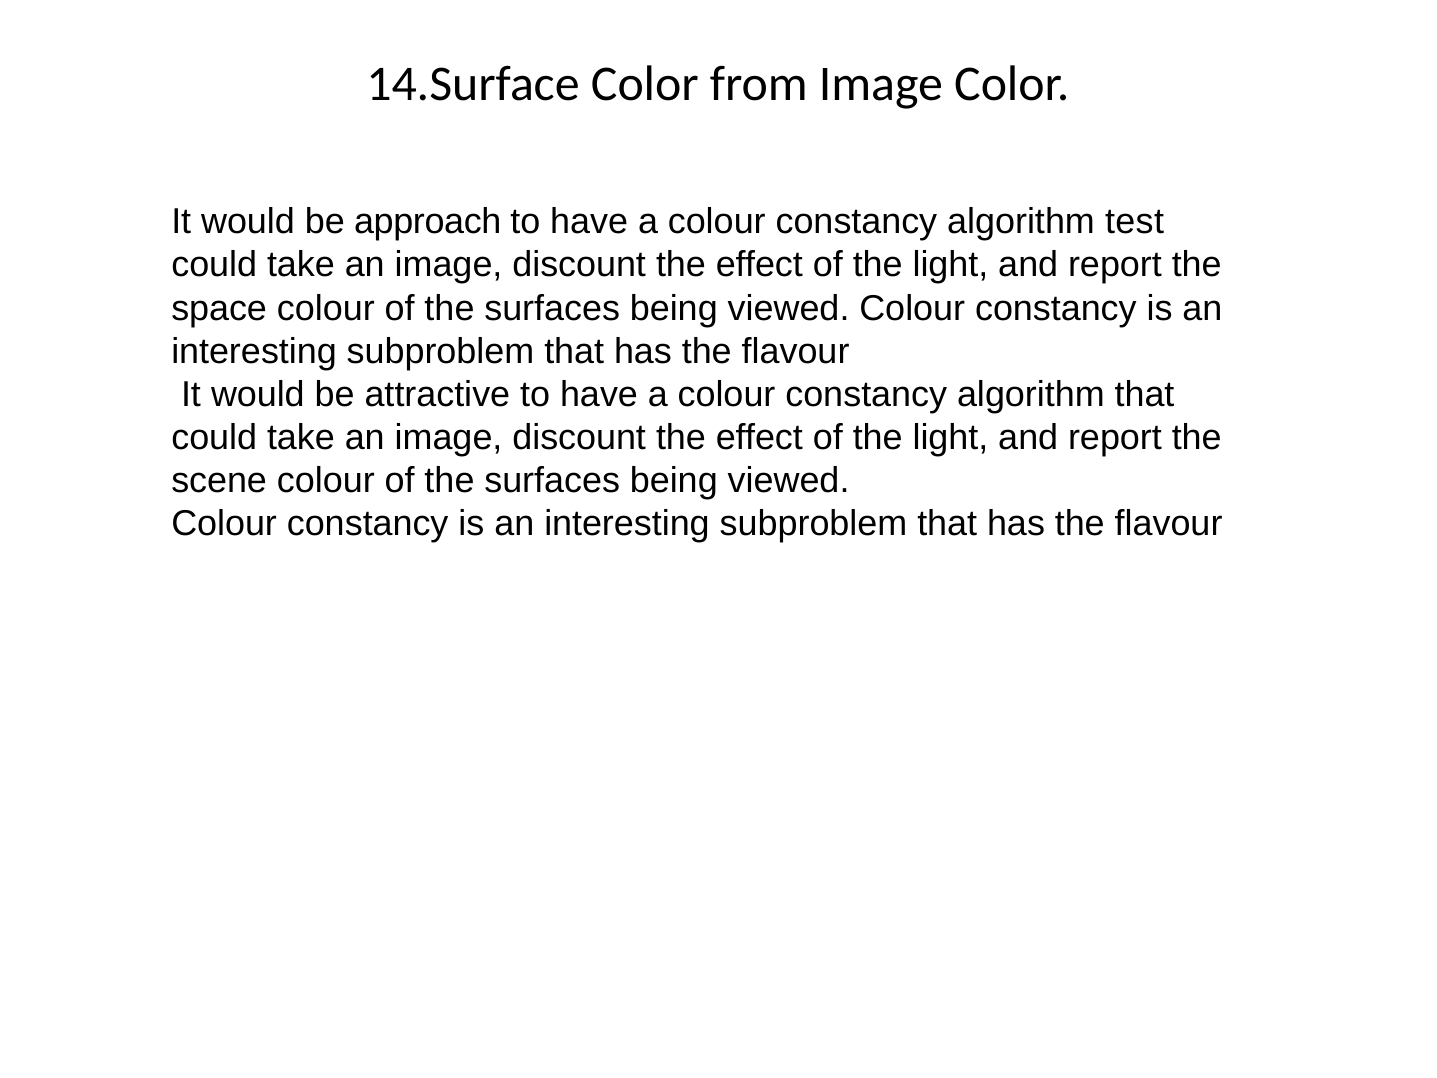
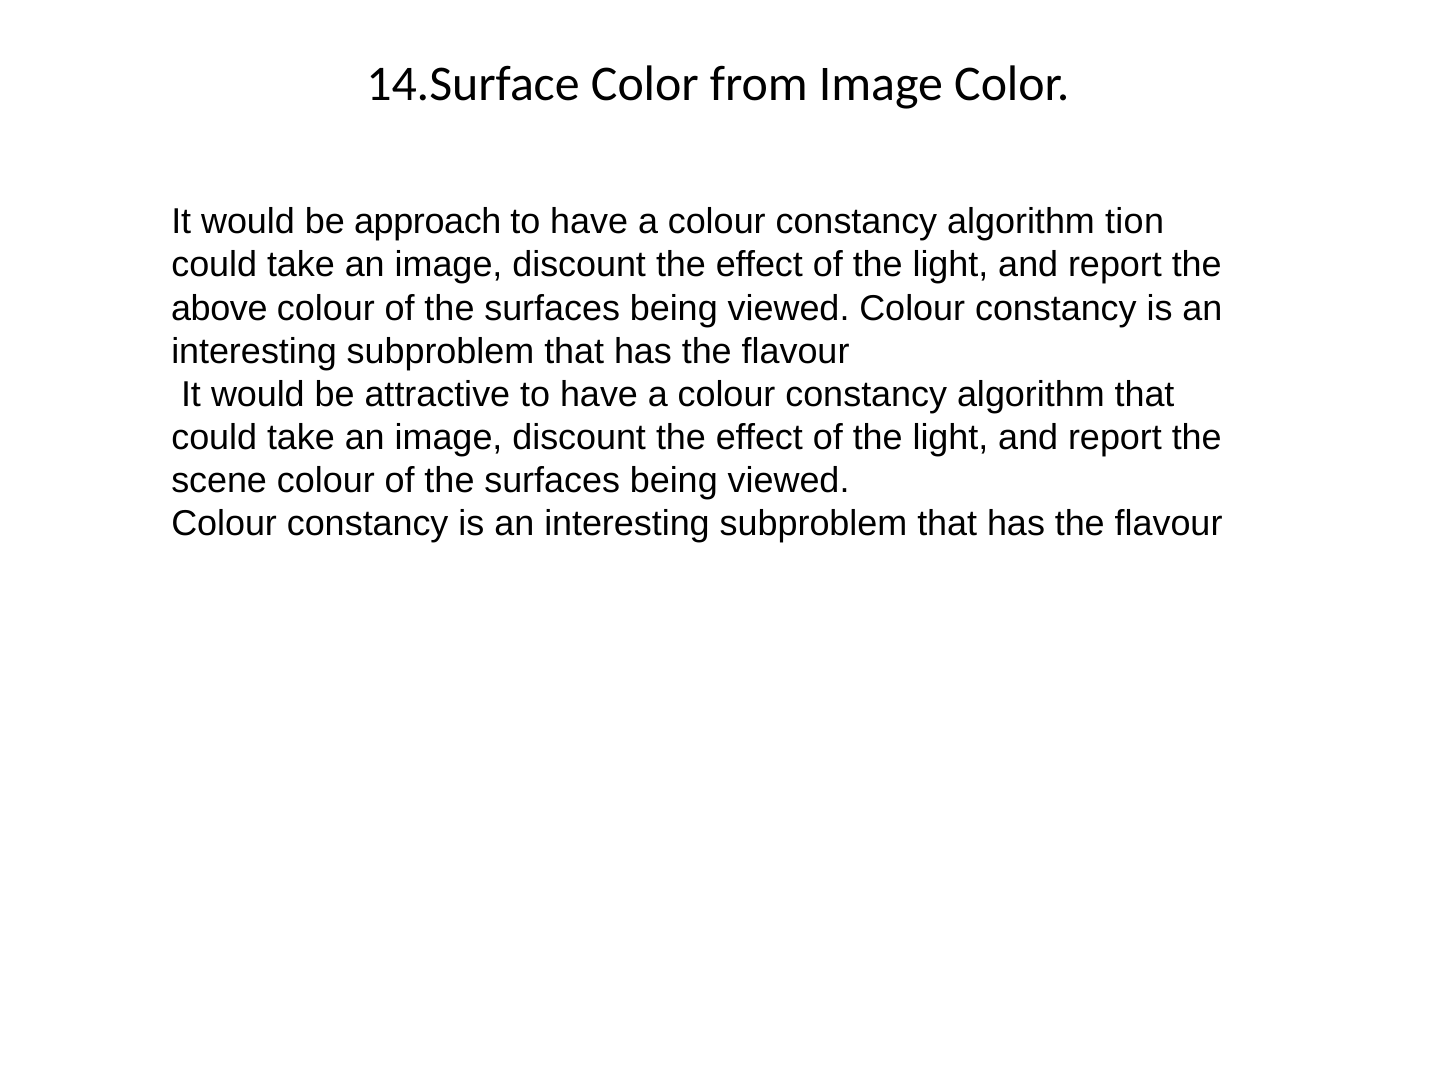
test: test -> tion
space: space -> above
